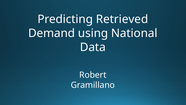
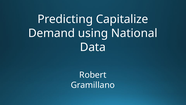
Retrieved: Retrieved -> Capitalize
